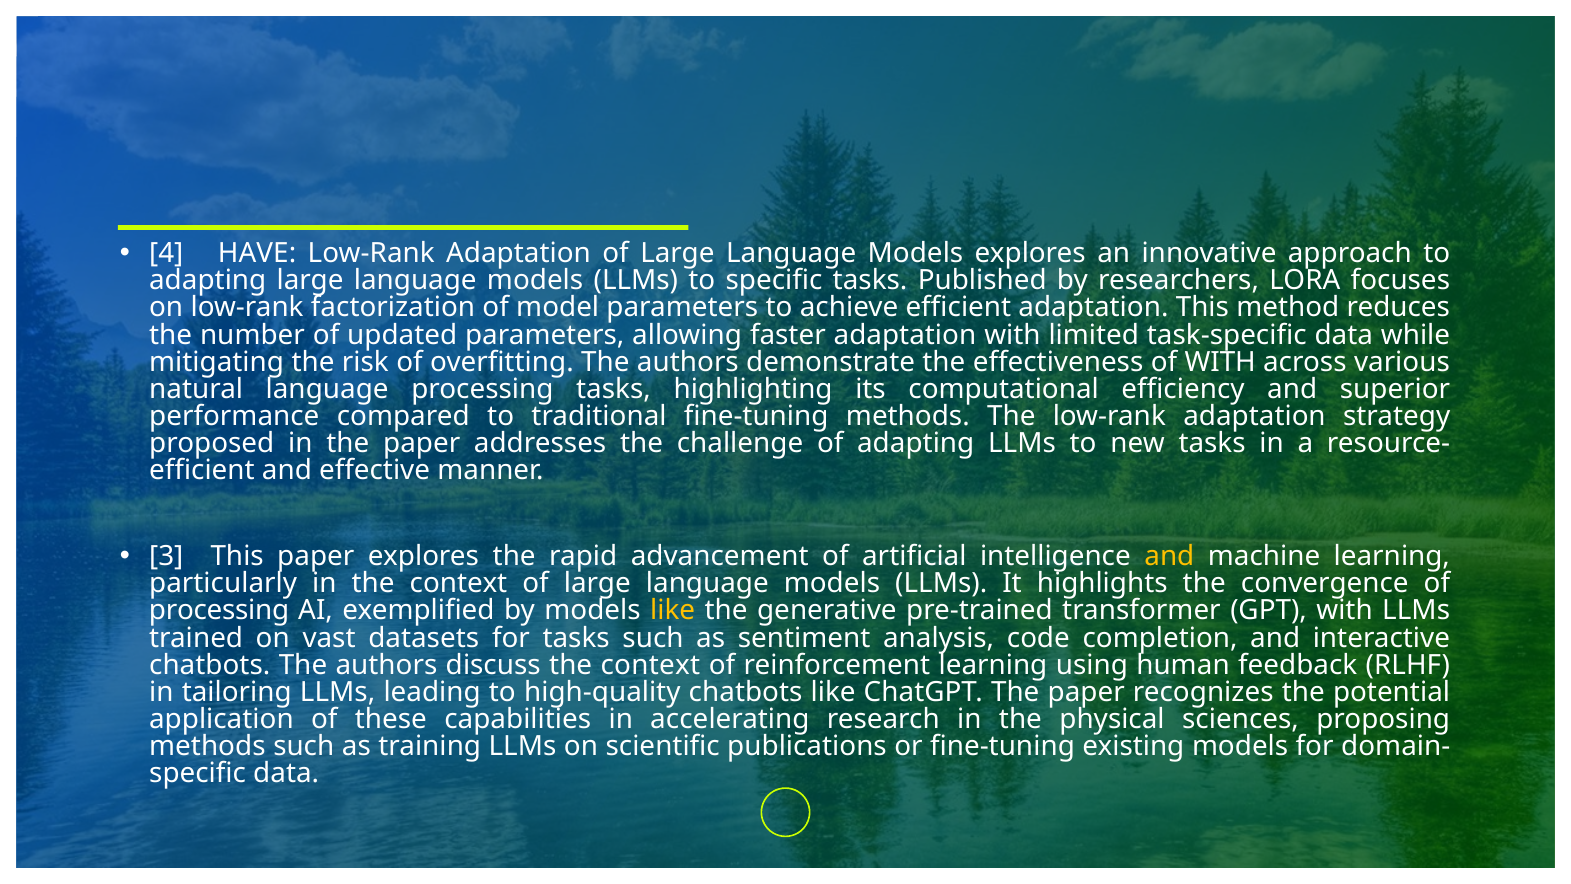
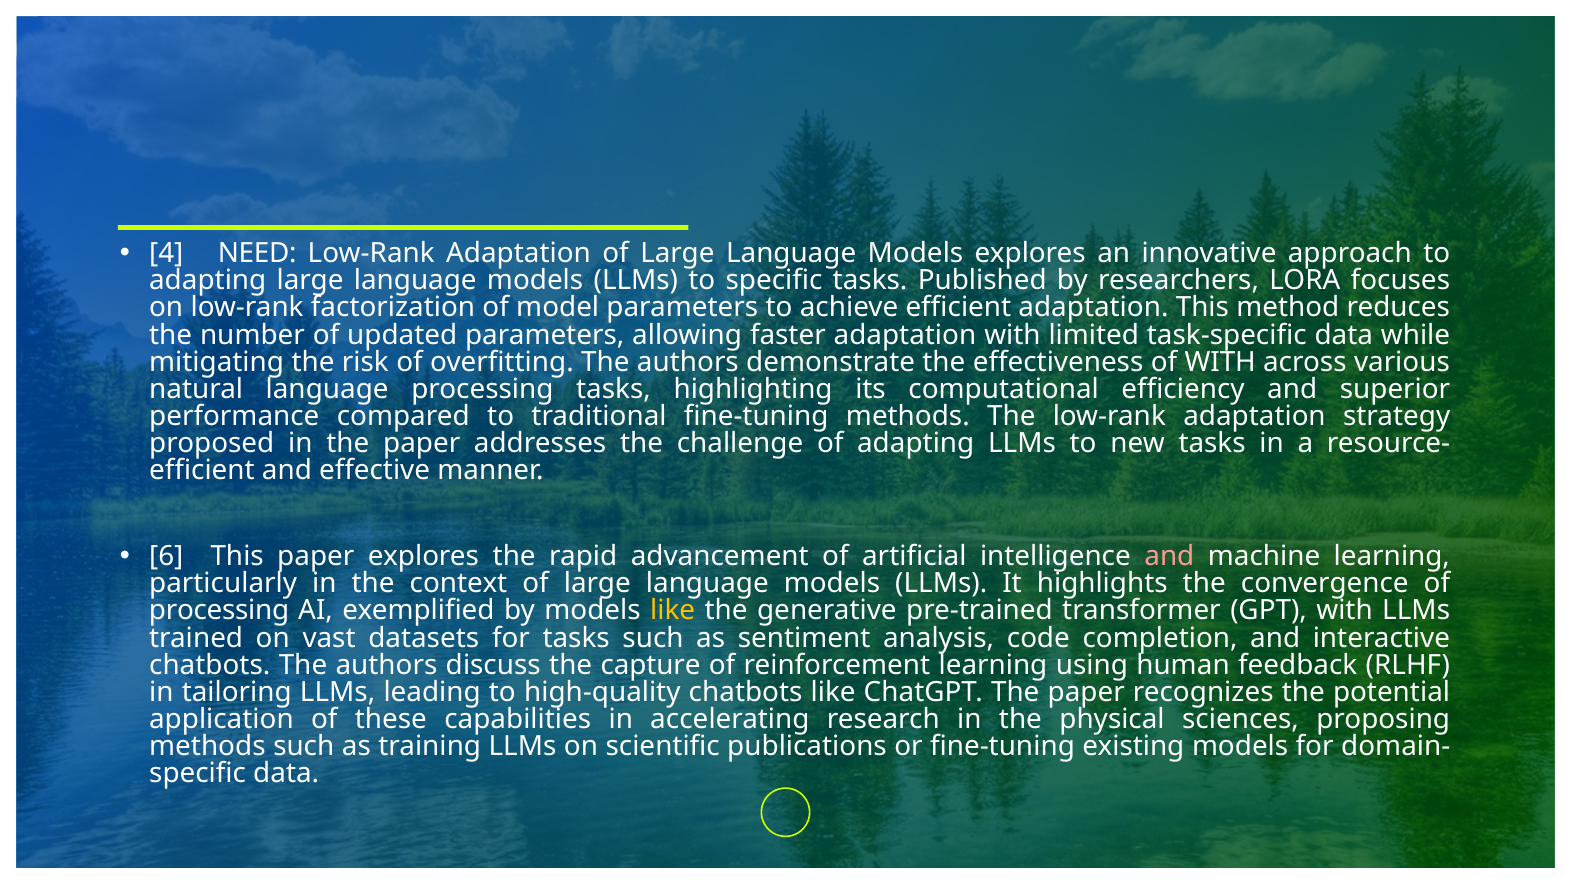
HAVE: HAVE -> NEED
3: 3 -> 6
and at (1169, 556) colour: yellow -> pink
discuss the context: context -> capture
